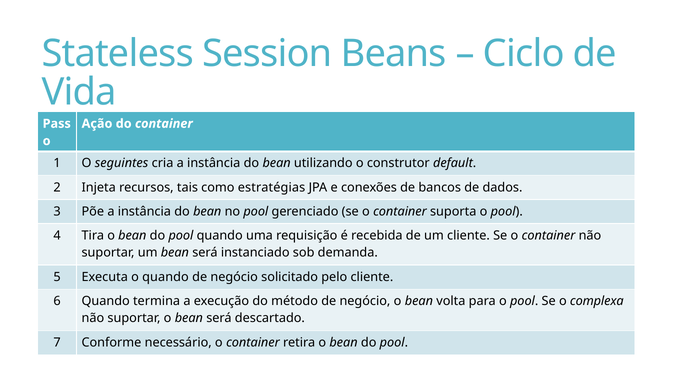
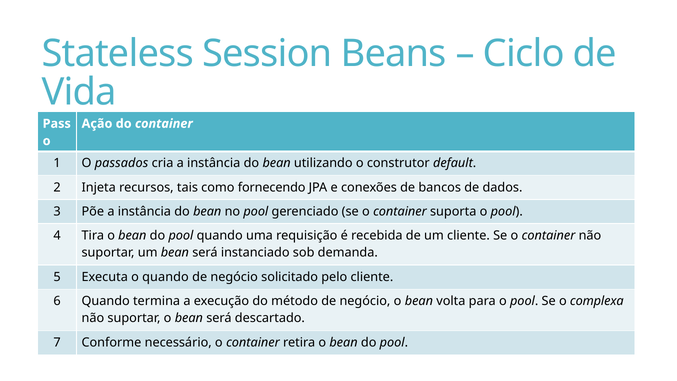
seguintes: seguintes -> passados
estratégias: estratégias -> fornecendo
